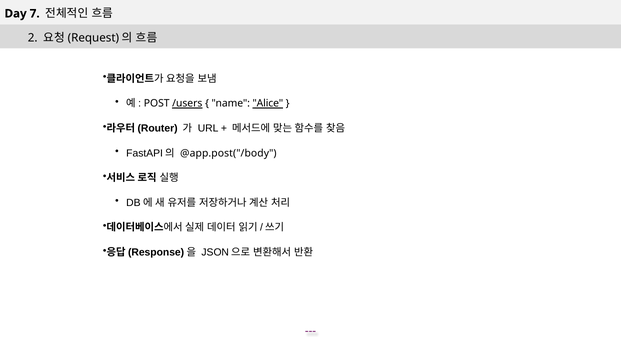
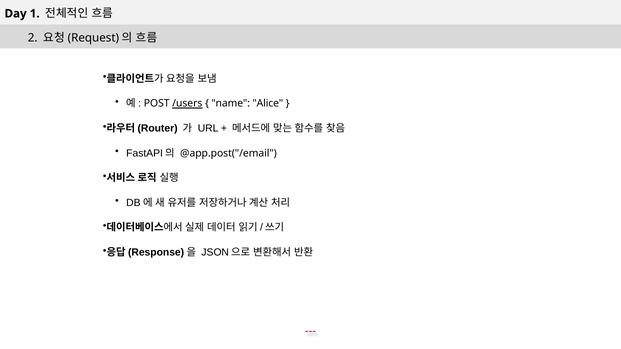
7: 7 -> 1
Alice underline: present -> none
@app.post("/body: @app.post("/body -> @app.post("/email
